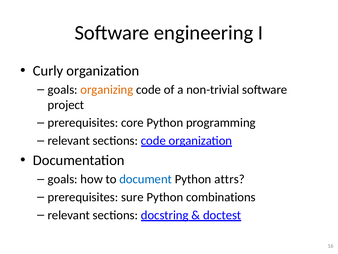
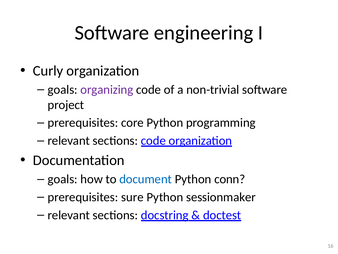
organizing colour: orange -> purple
attrs: attrs -> conn
combinations: combinations -> sessionmaker
